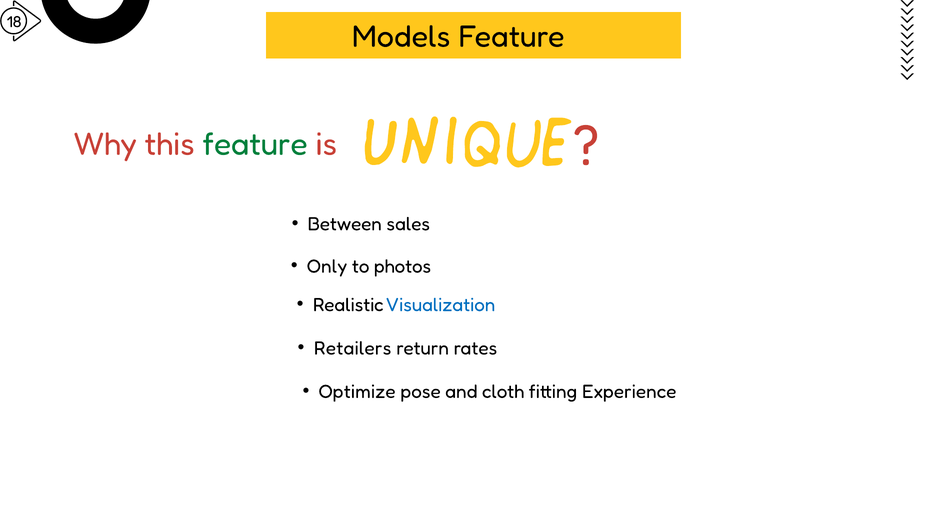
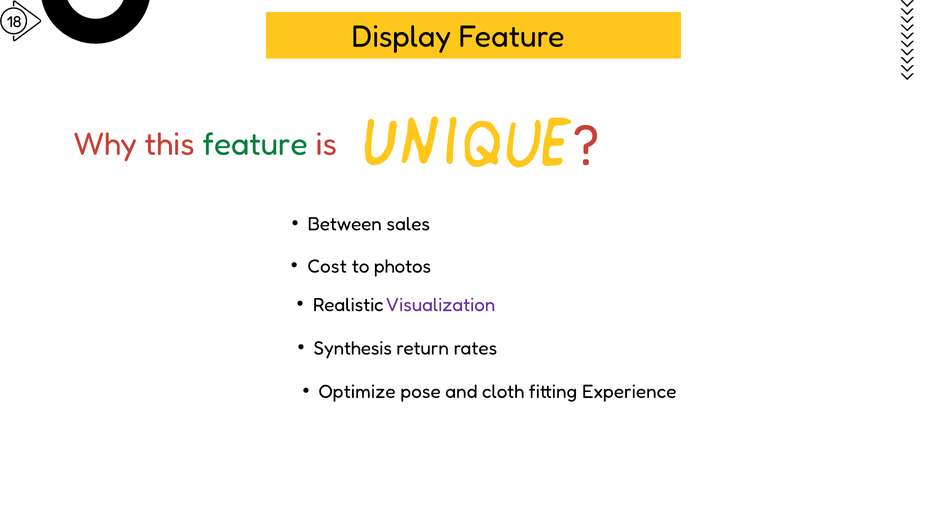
Models: Models -> Display
Only: Only -> Cost
Visualization colour: blue -> purple
Retailers: Retailers -> Synthesis
